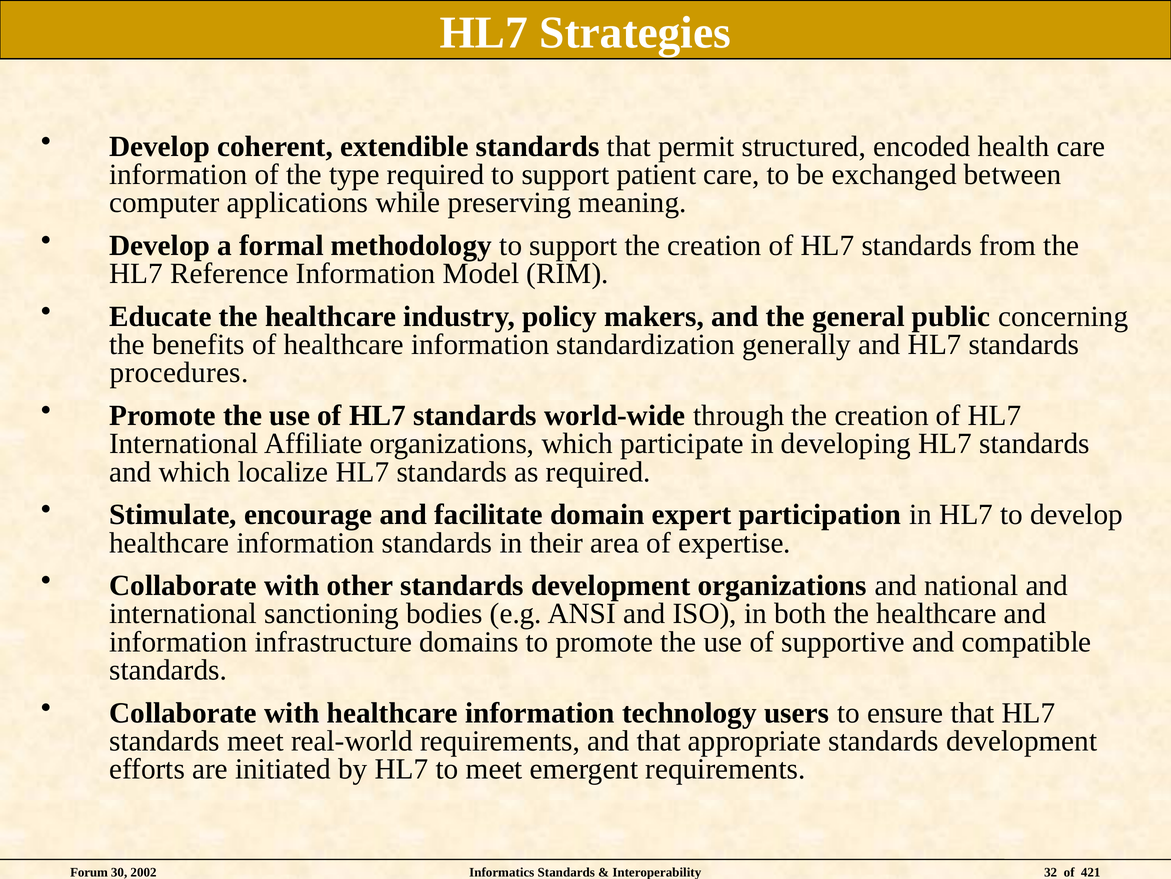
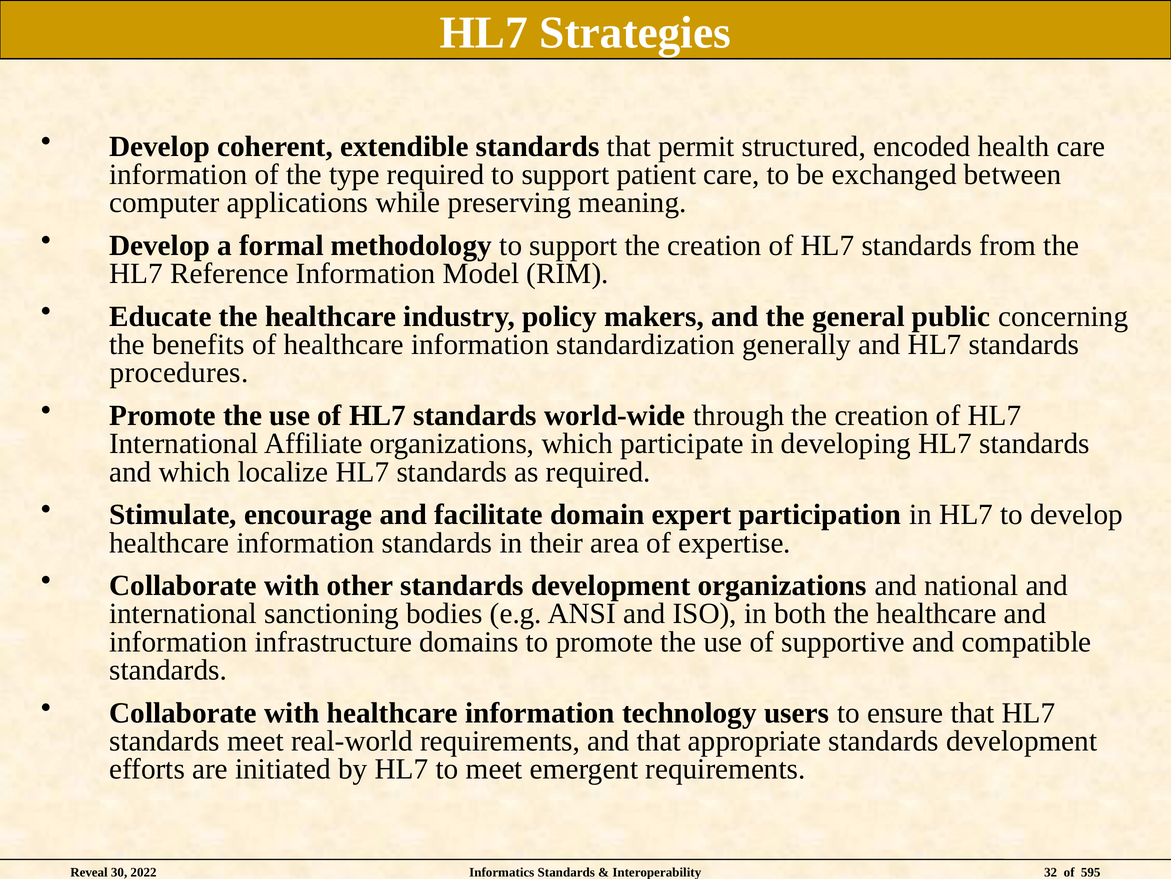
Forum: Forum -> Reveal
2002: 2002 -> 2022
421: 421 -> 595
